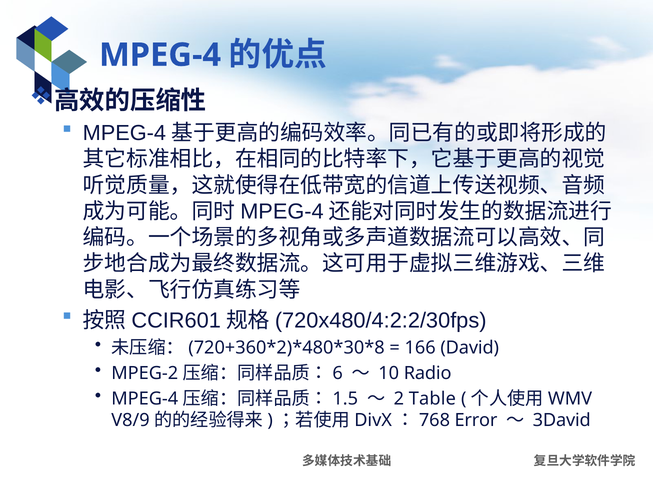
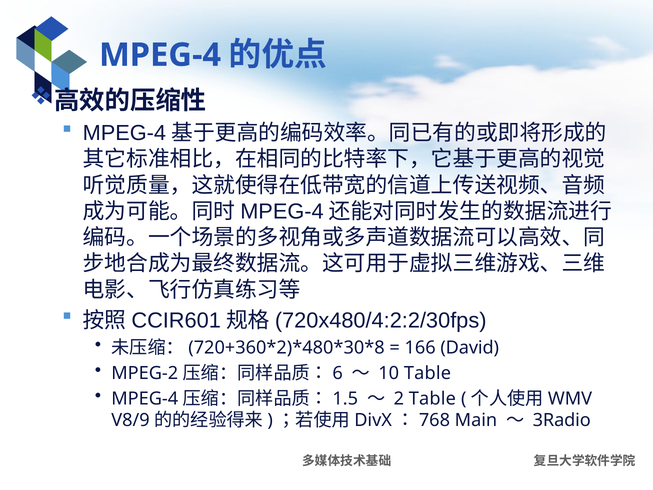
10 Radio: Radio -> Table
Error: Error -> Main
3David: 3David -> 3Radio
